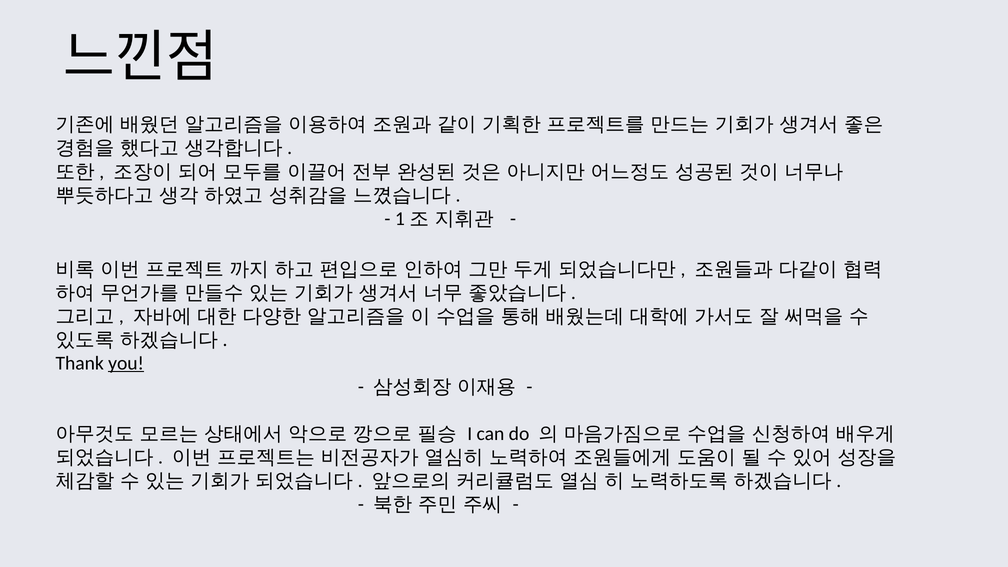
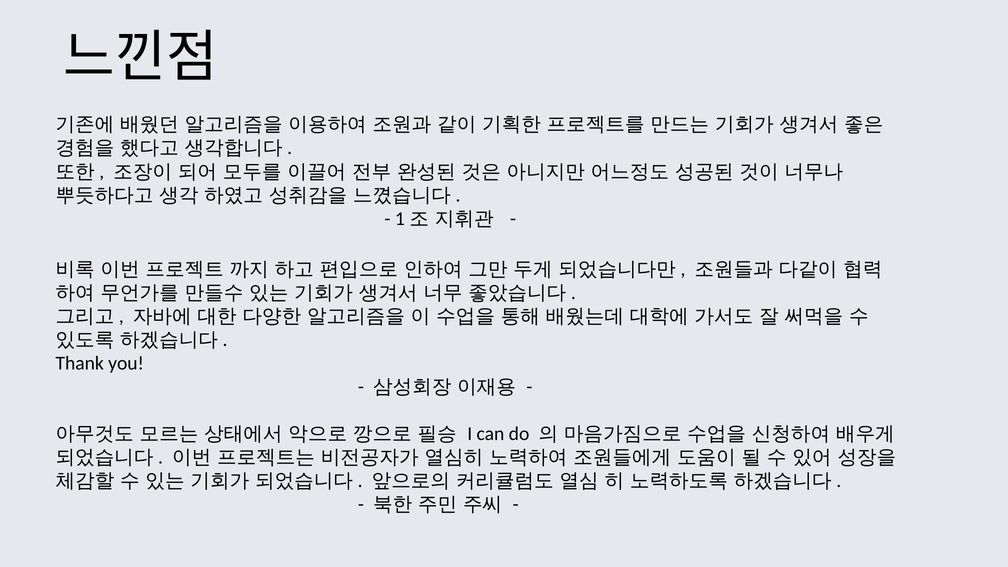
you underline: present -> none
